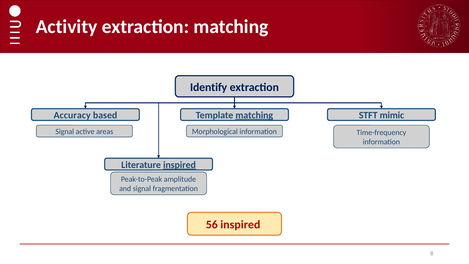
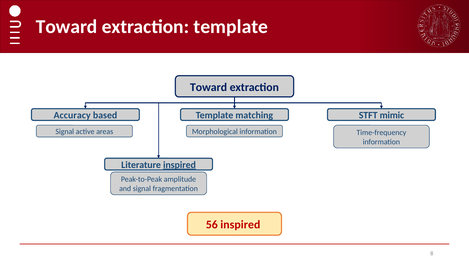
Activity at (67, 27): Activity -> Toward
extraction matching: matching -> template
Identify at (209, 87): Identify -> Toward
matching at (254, 115) underline: present -> none
